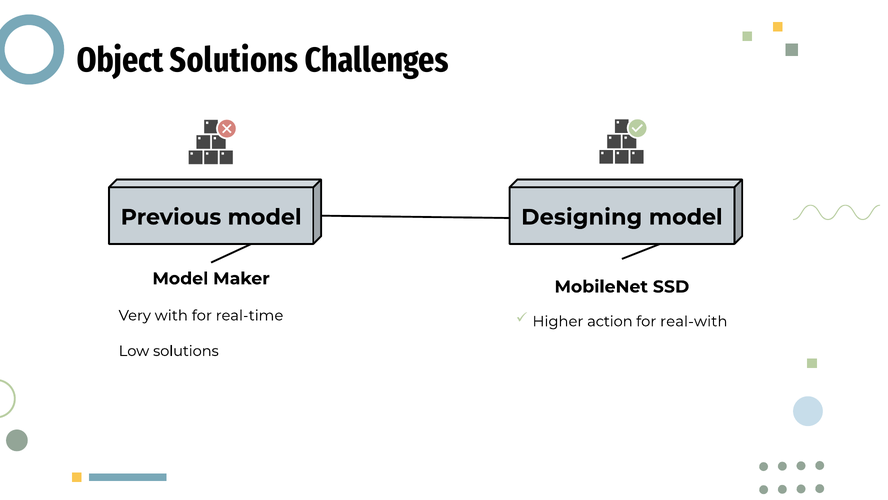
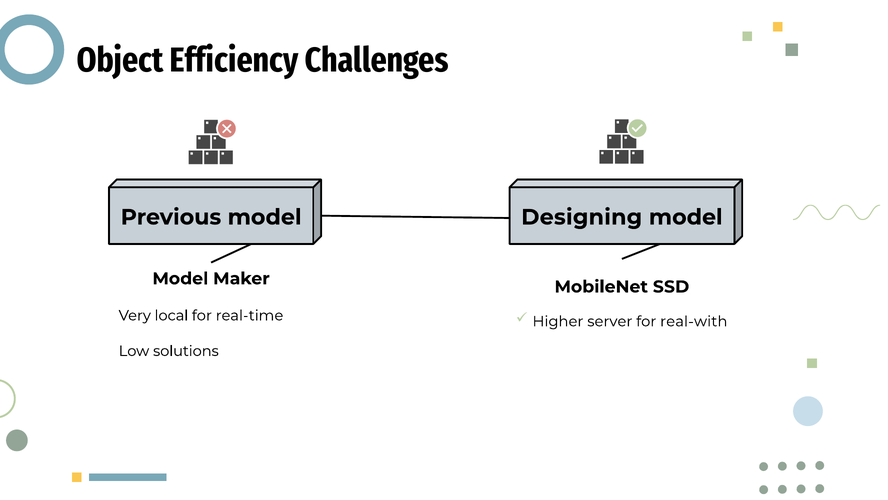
Object Solutions: Solutions -> Efficiency
with: with -> local
action: action -> server
